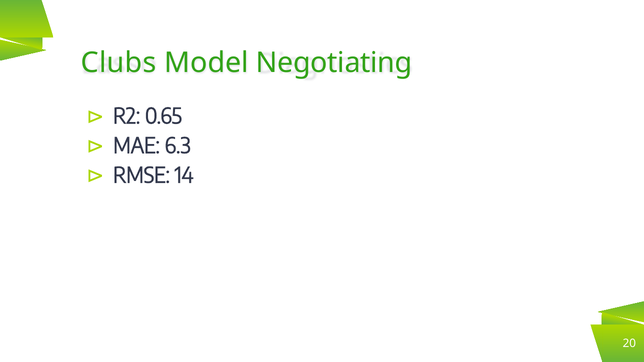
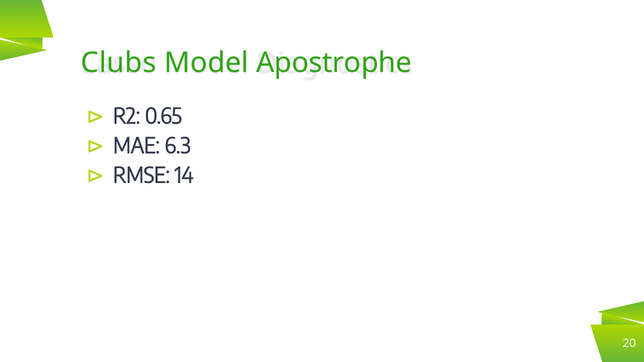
Negotiating: Negotiating -> Apostrophe
